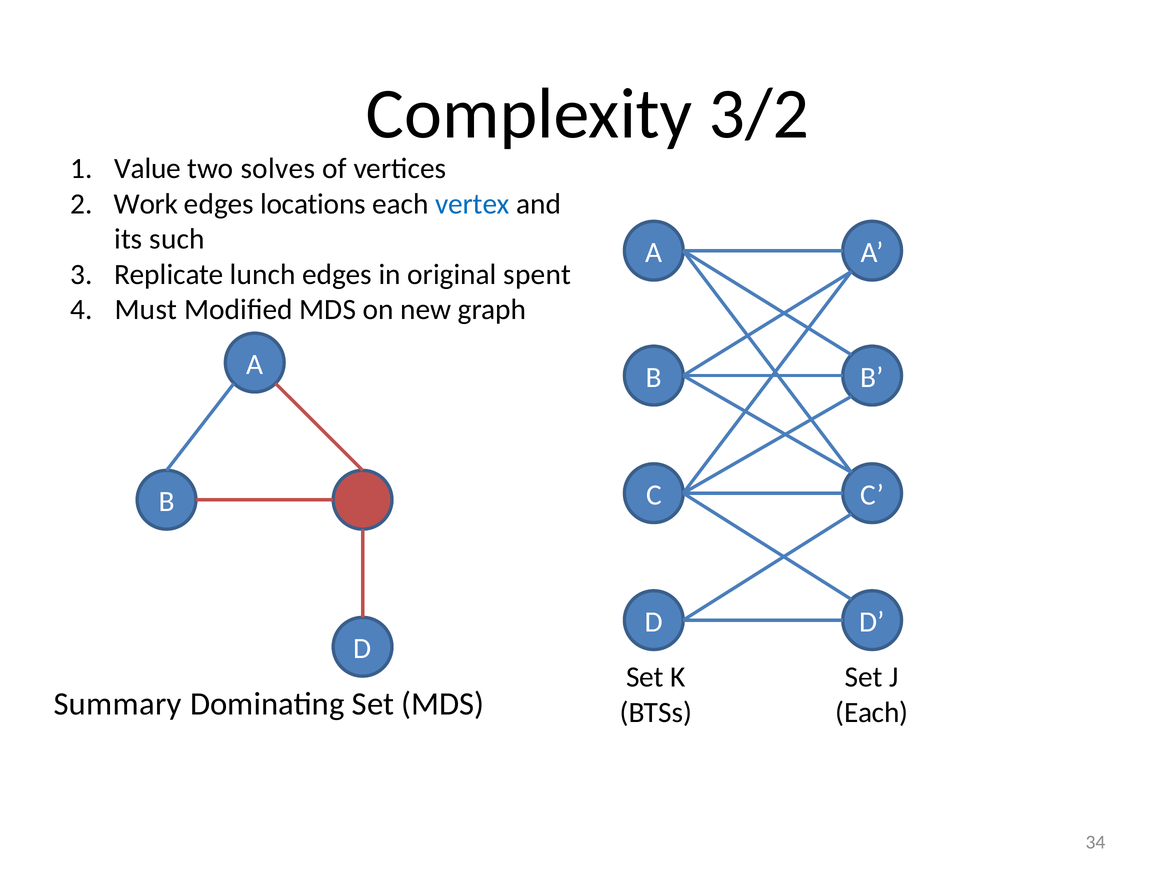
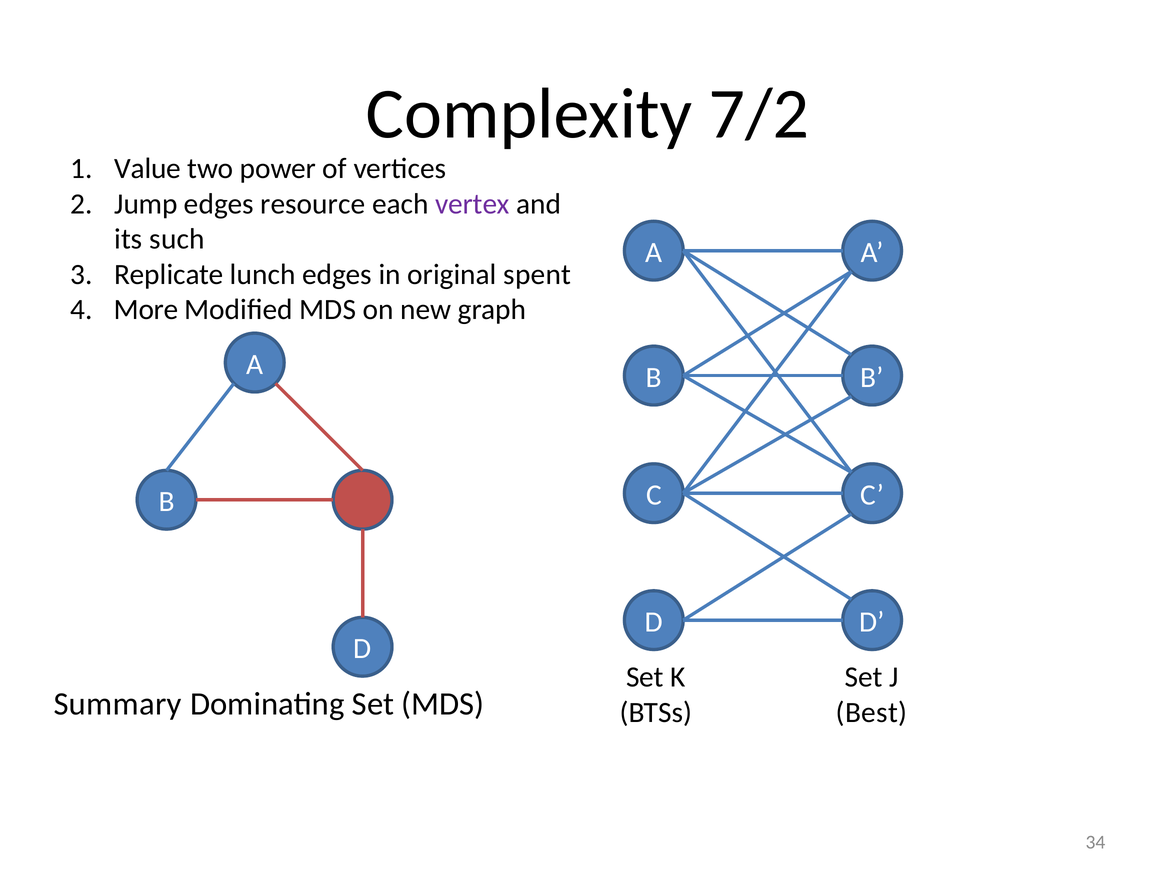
3/2: 3/2 -> 7/2
solves: solves -> power
Work: Work -> Jump
locations: locations -> resource
vertex colour: blue -> purple
Must: Must -> More
Each at (872, 712): Each -> Best
